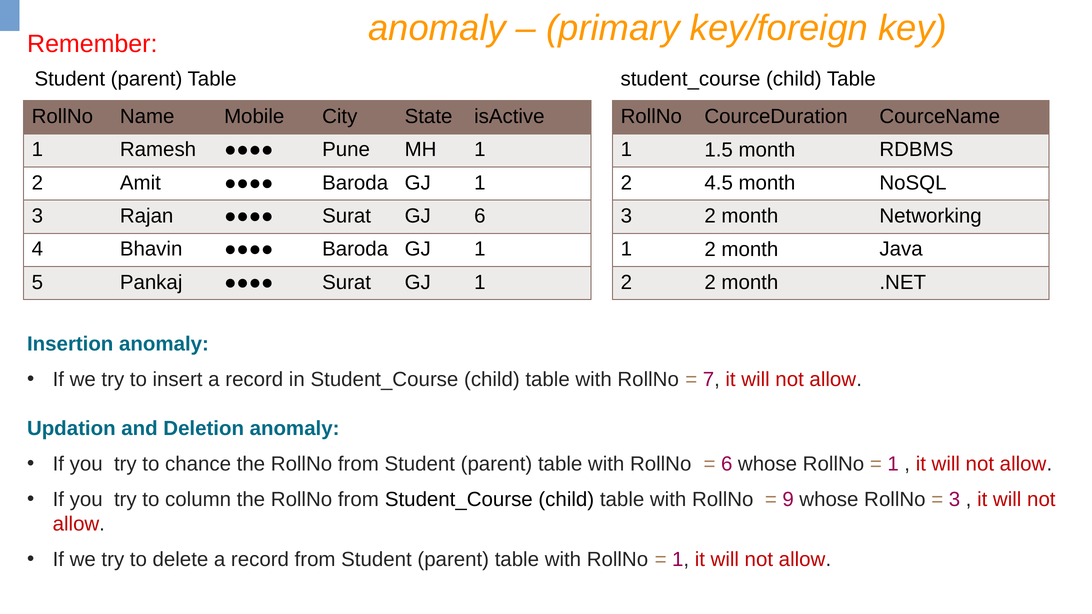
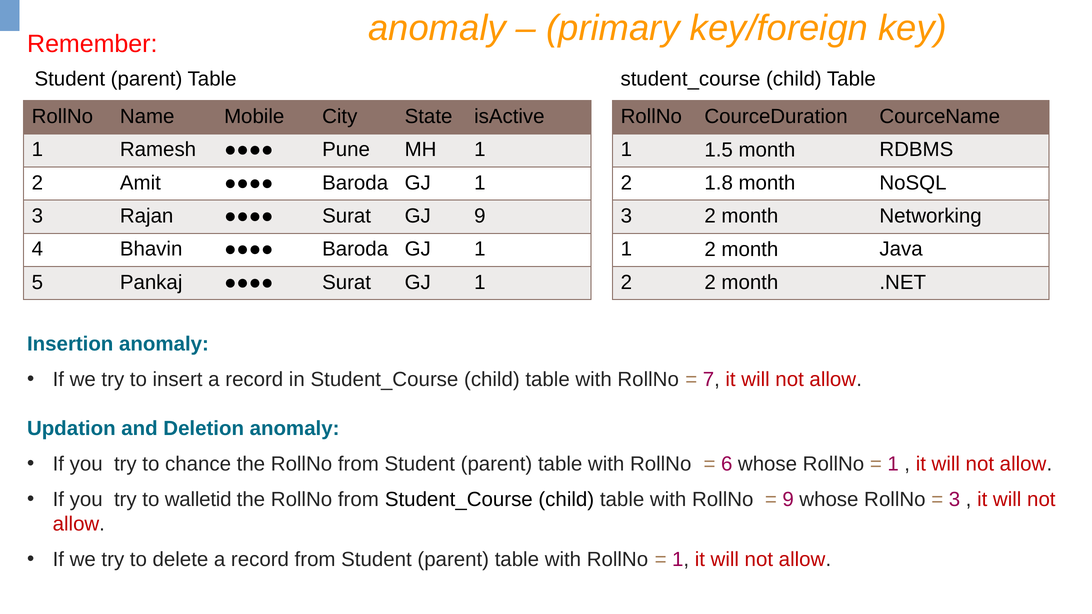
4.5: 4.5 -> 1.8
GJ 6: 6 -> 9
column: column -> walletid
